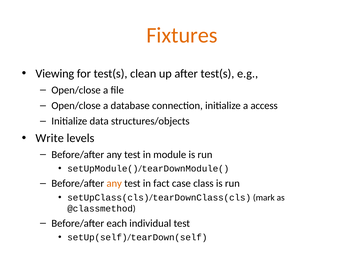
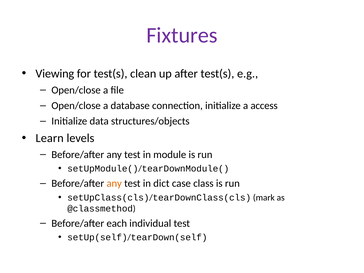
Fixtures colour: orange -> purple
Write: Write -> Learn
fact: fact -> dict
